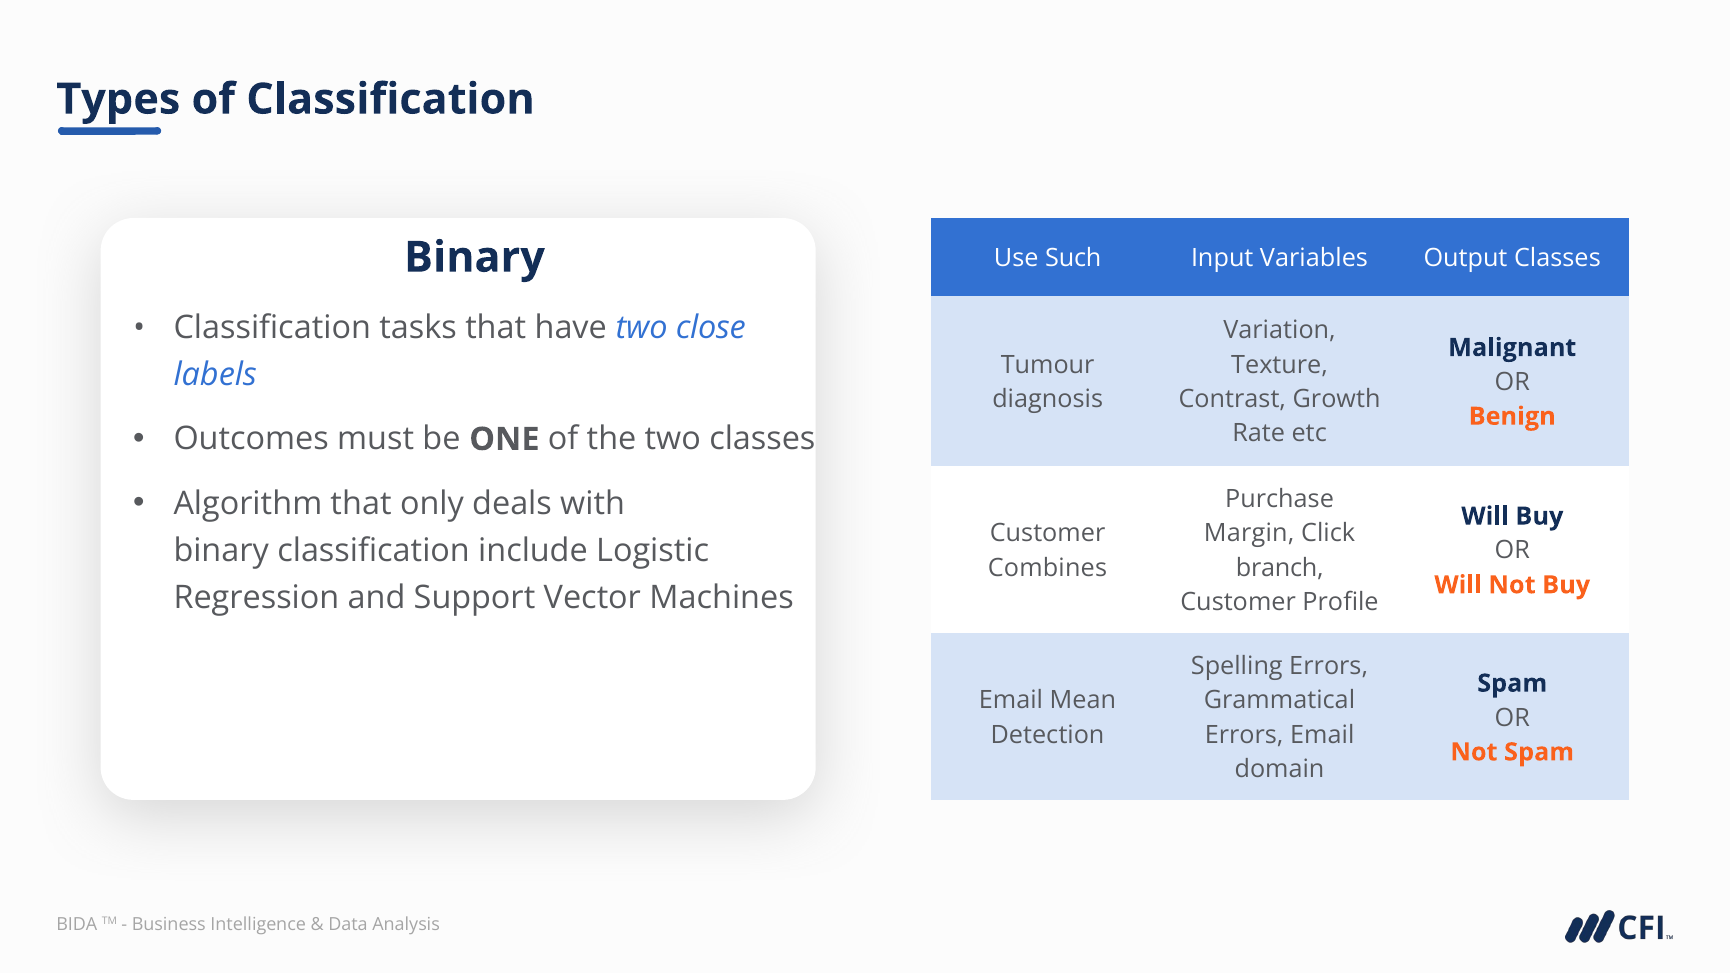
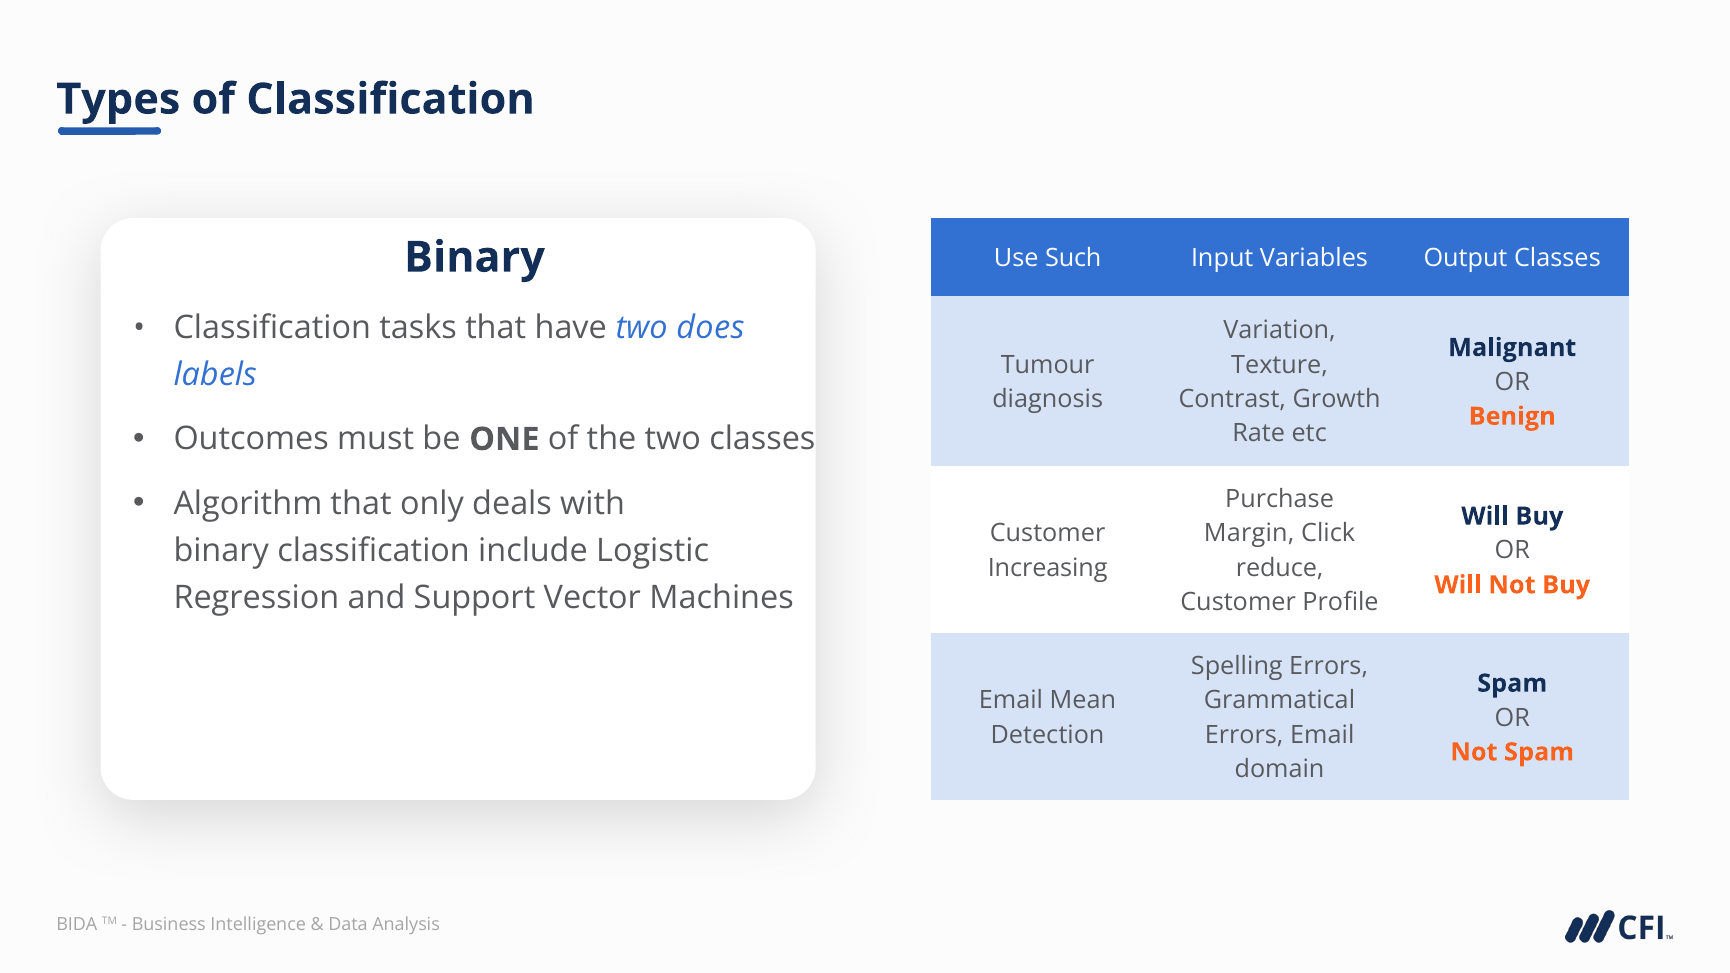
close: close -> does
Combines: Combines -> Increasing
branch: branch -> reduce
